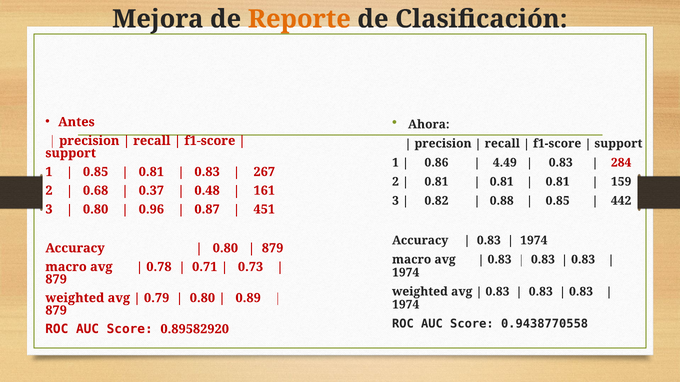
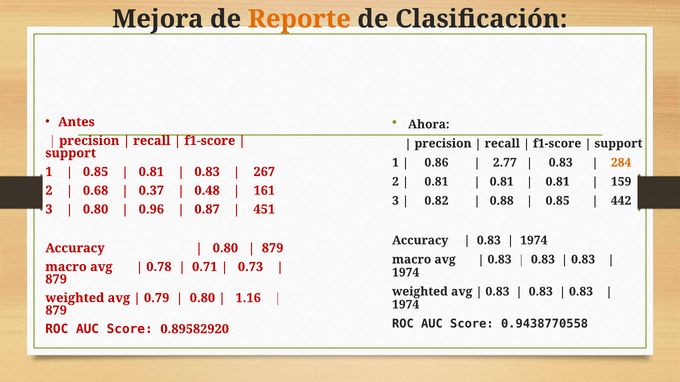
4.49: 4.49 -> 2.77
284 colour: red -> orange
0.89: 0.89 -> 1.16
